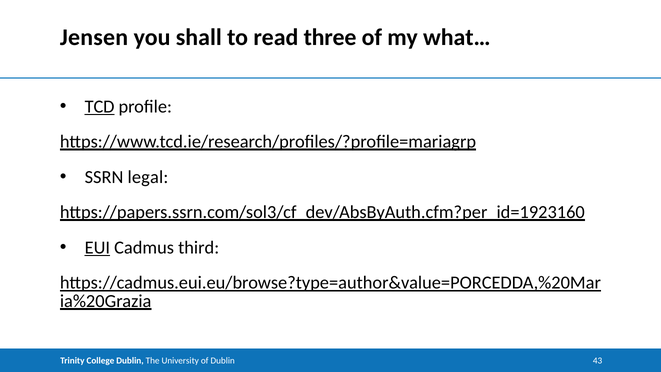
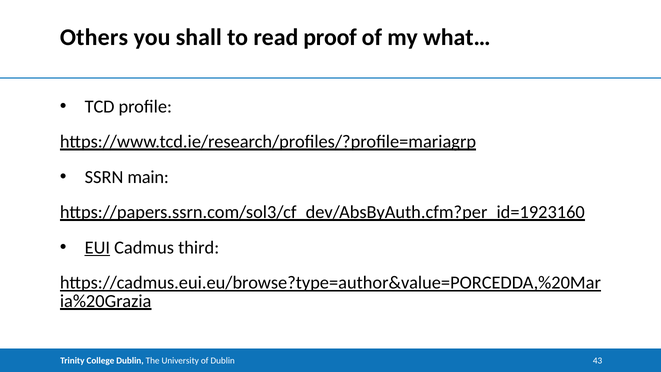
Jensen: Jensen -> Others
three: three -> proof
TCD underline: present -> none
legal: legal -> main
